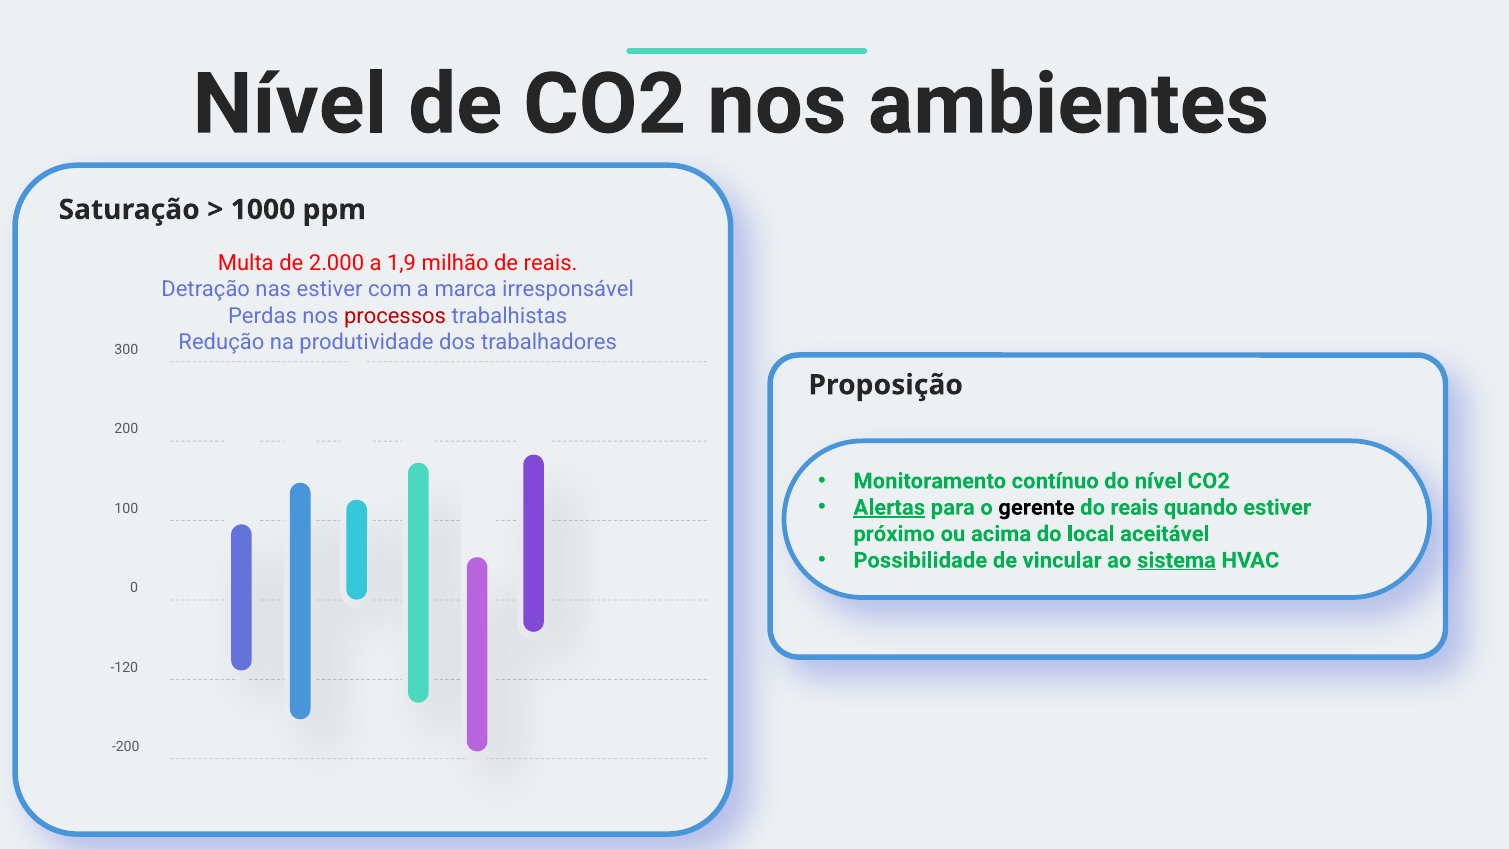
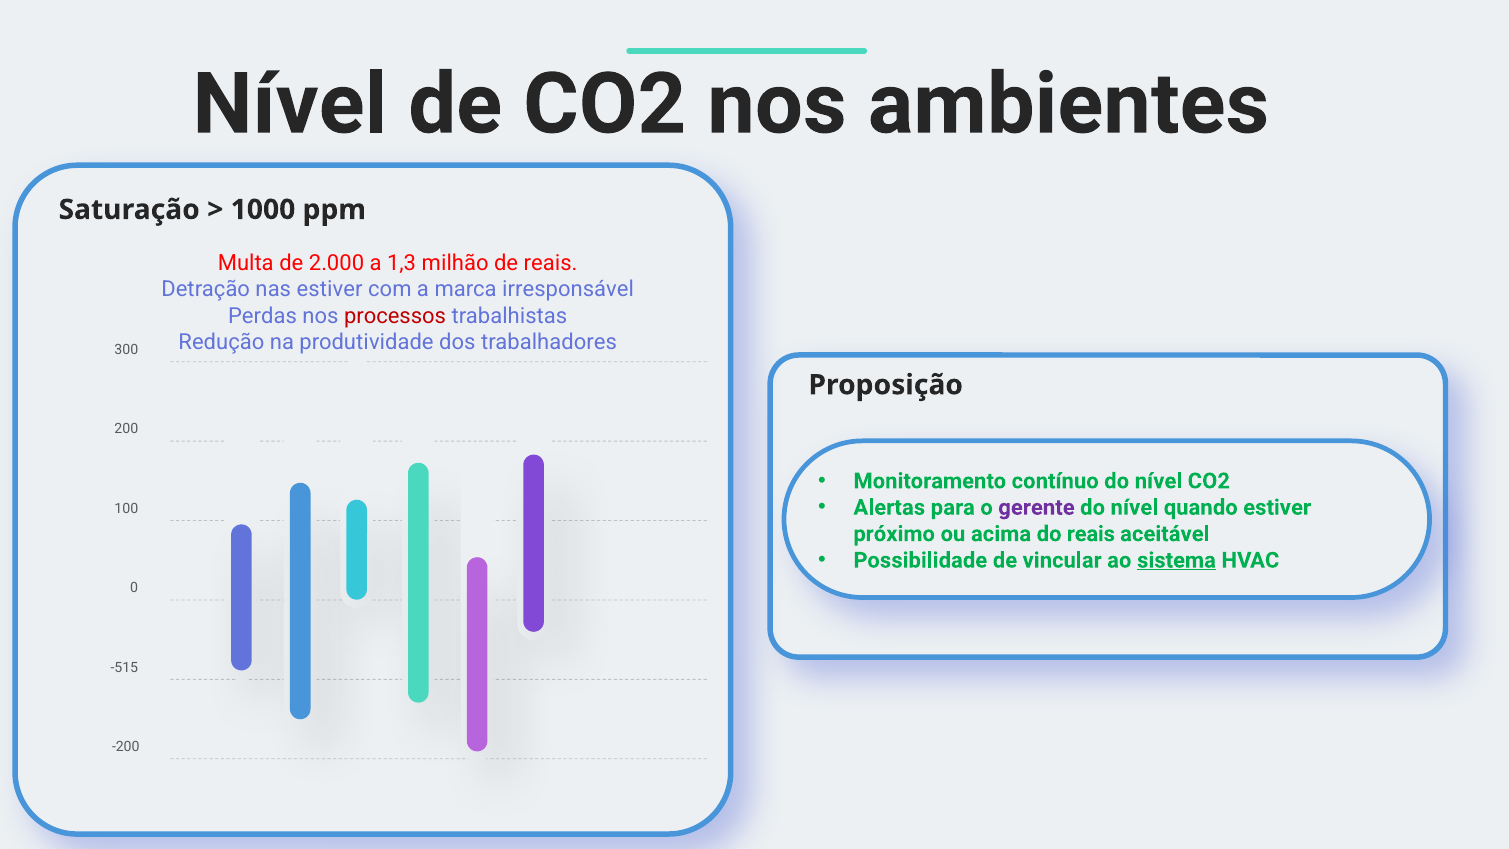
1,9: 1,9 -> 1,3
Alertas underline: present -> none
gerente colour: black -> purple
reais at (1135, 507): reais -> nível
do local: local -> reais
-120: -120 -> -515
